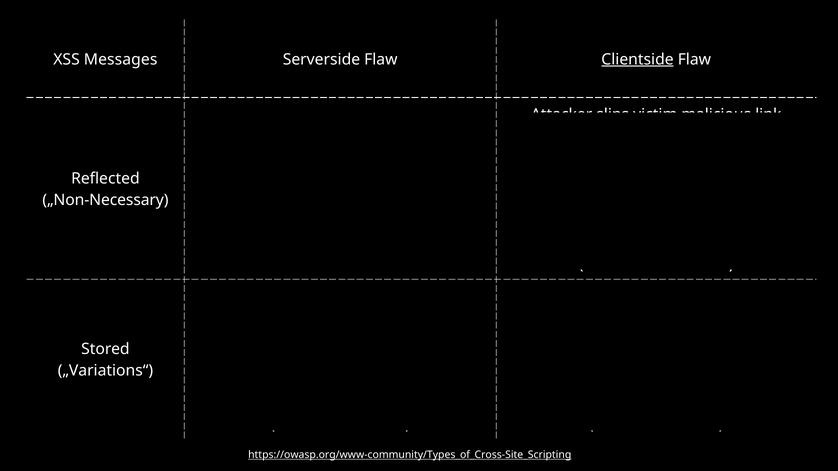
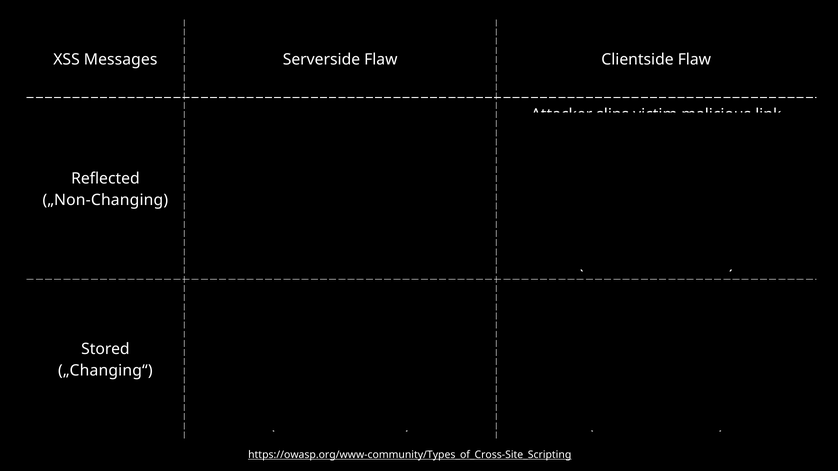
Clientside underline: present -> none
„Non-Necessary: „Non-Necessary -> „Non-Changing
„Variations“: „Variations“ -> „Changing“
